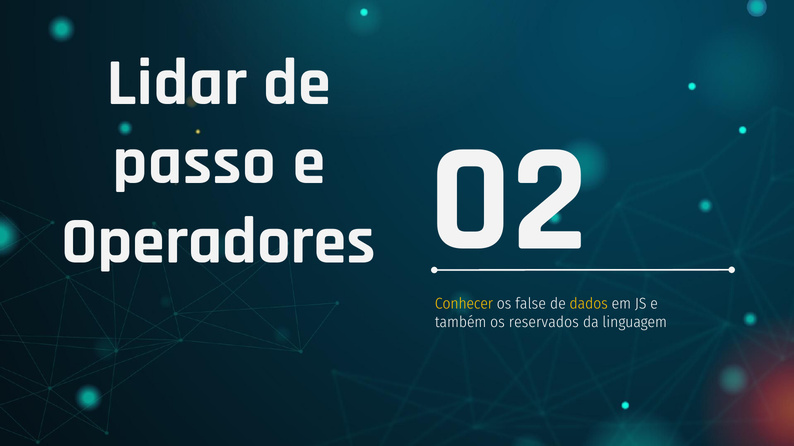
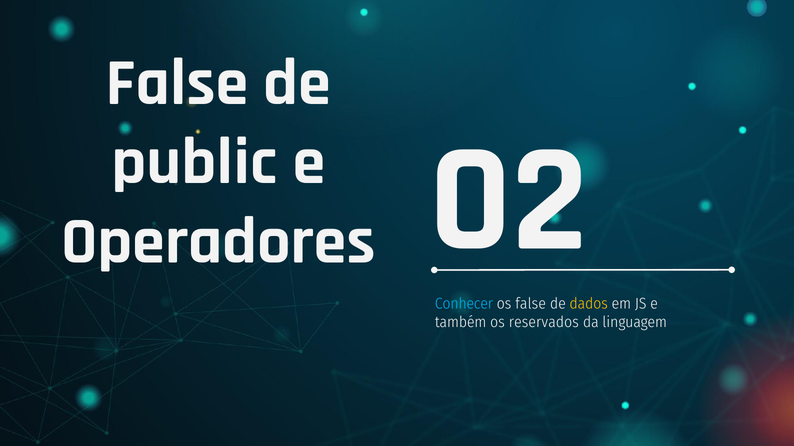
Lidar at (177, 82): Lidar -> False
passo: passo -> public
Conhecer colour: yellow -> light blue
